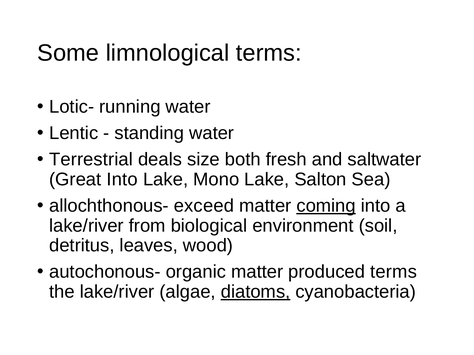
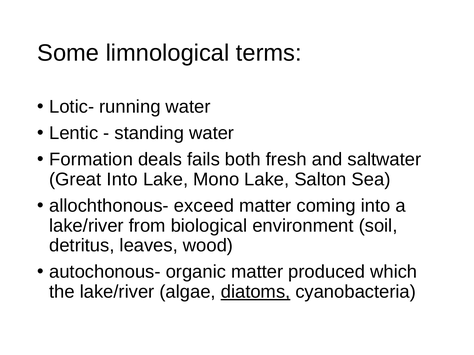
Terrestrial: Terrestrial -> Formation
size: size -> fails
coming underline: present -> none
produced terms: terms -> which
